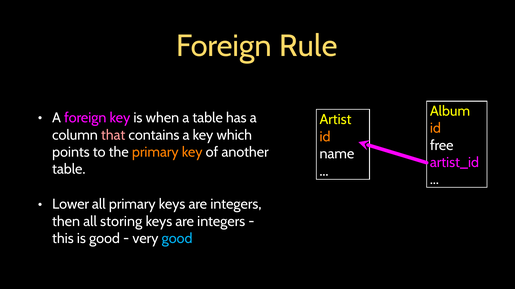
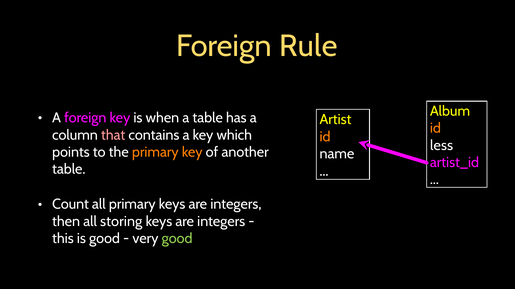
free: free -> less
Lower: Lower -> Count
good at (177, 239) colour: light blue -> light green
